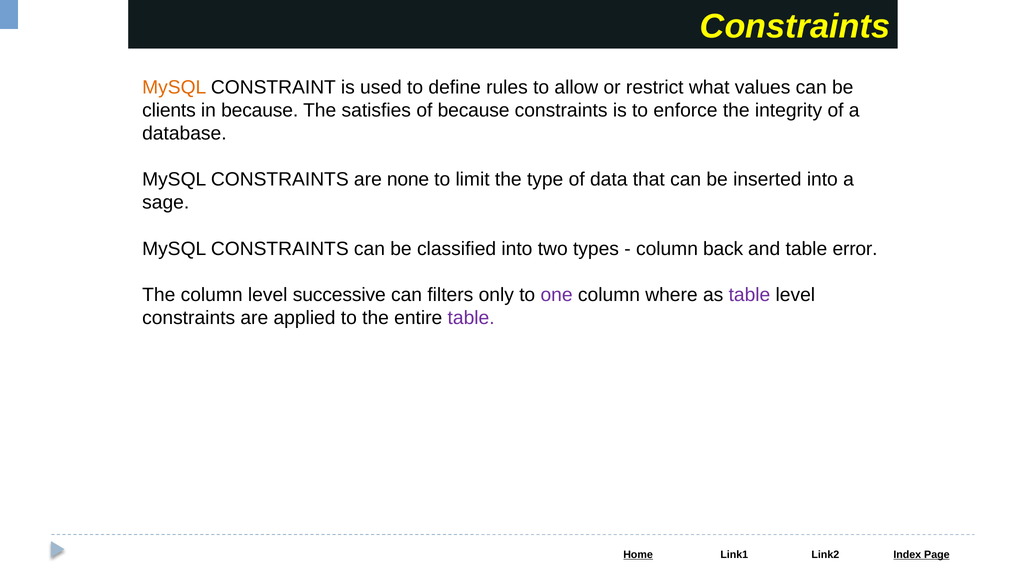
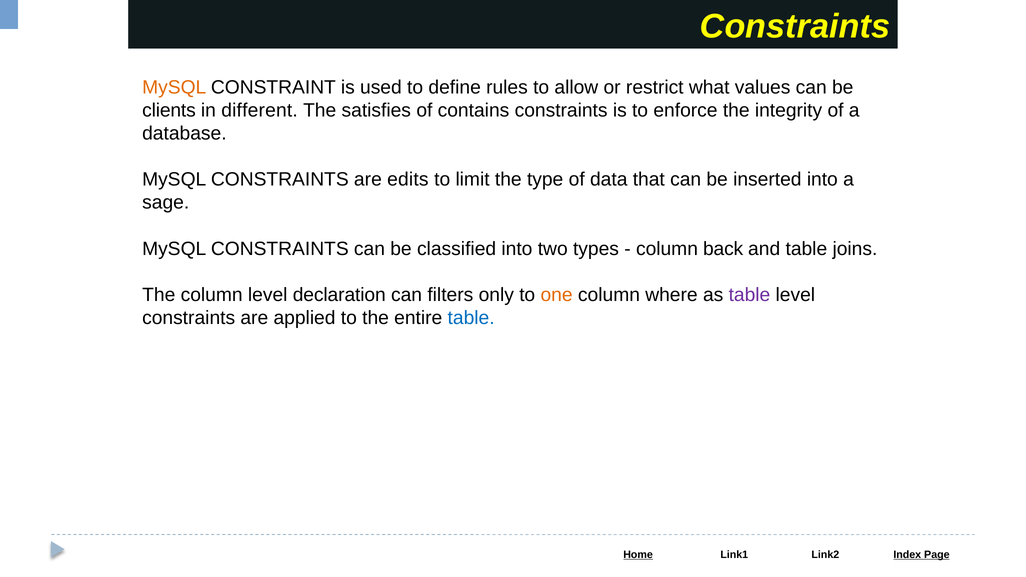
in because: because -> different
of because: because -> contains
none: none -> edits
error: error -> joins
successive: successive -> declaration
one colour: purple -> orange
table at (471, 318) colour: purple -> blue
